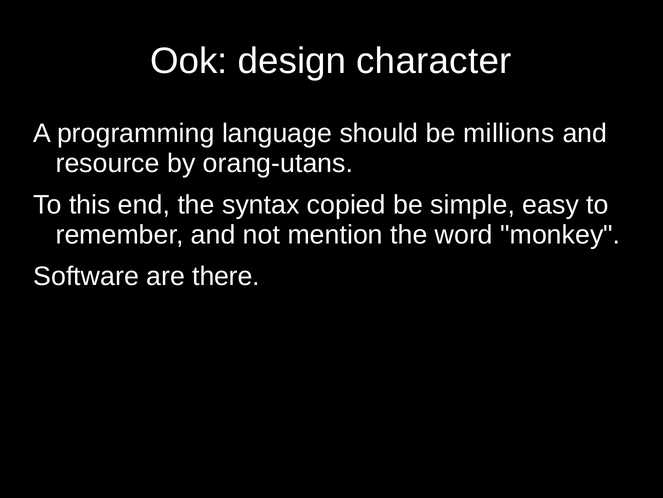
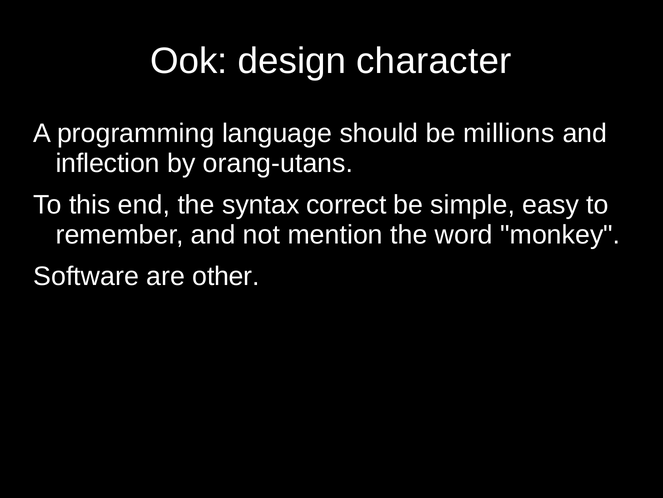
resource: resource -> inflection
copied: copied -> correct
there: there -> other
